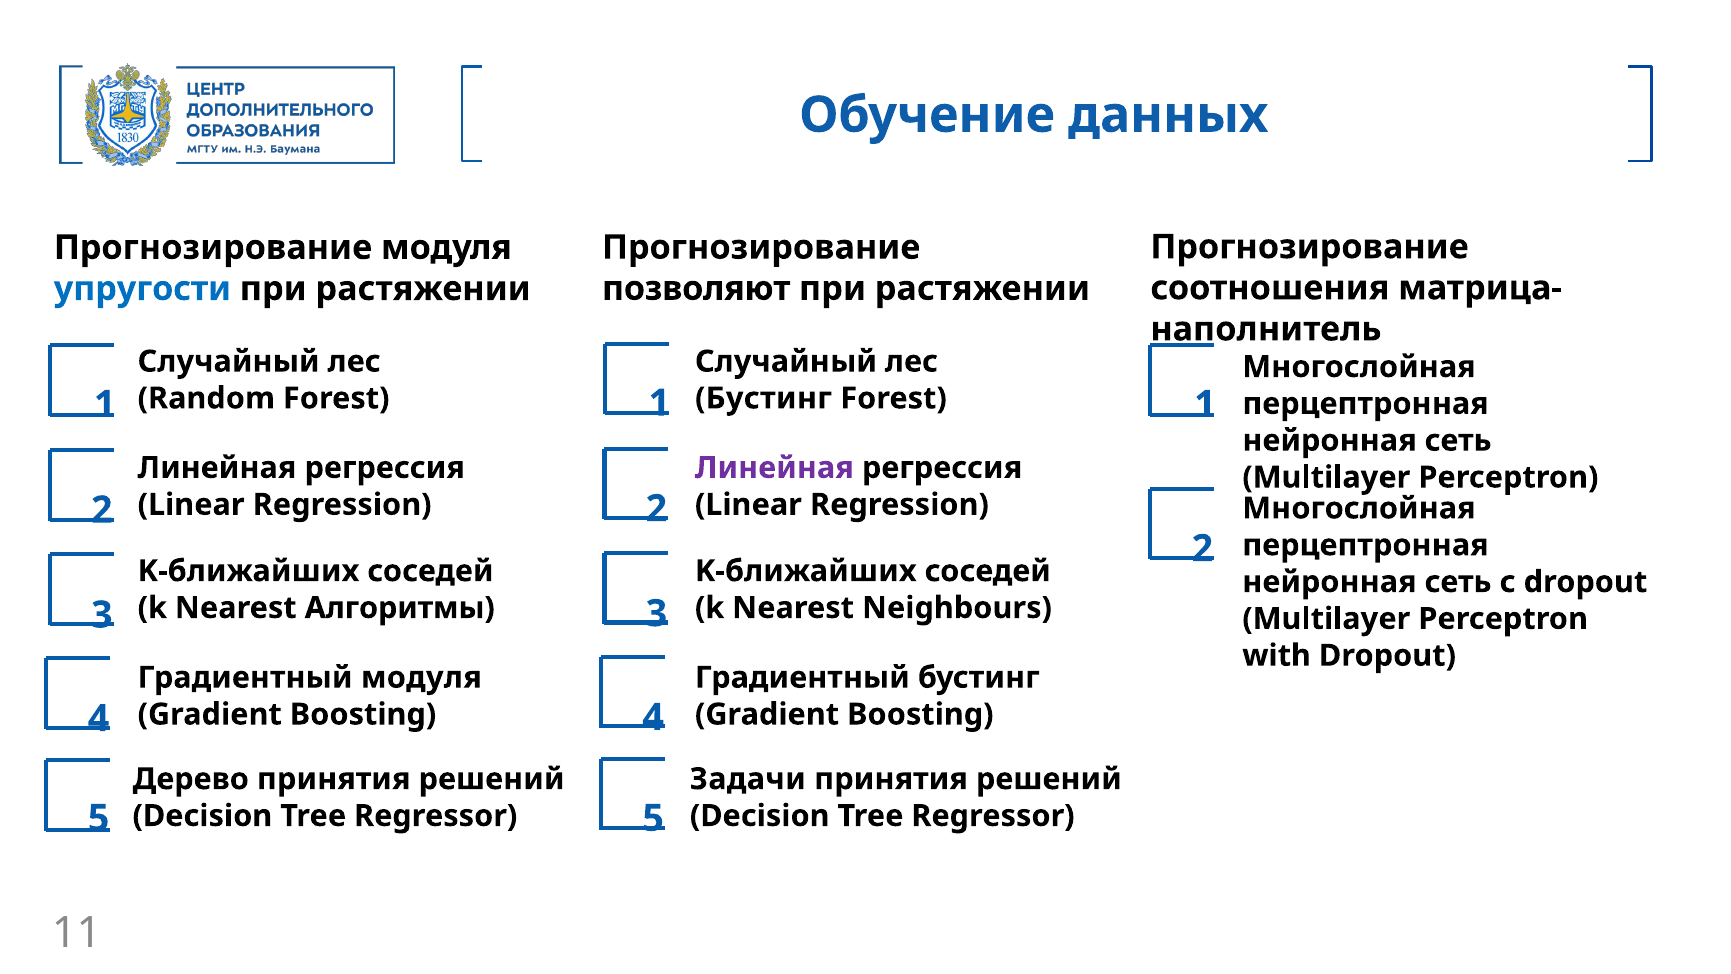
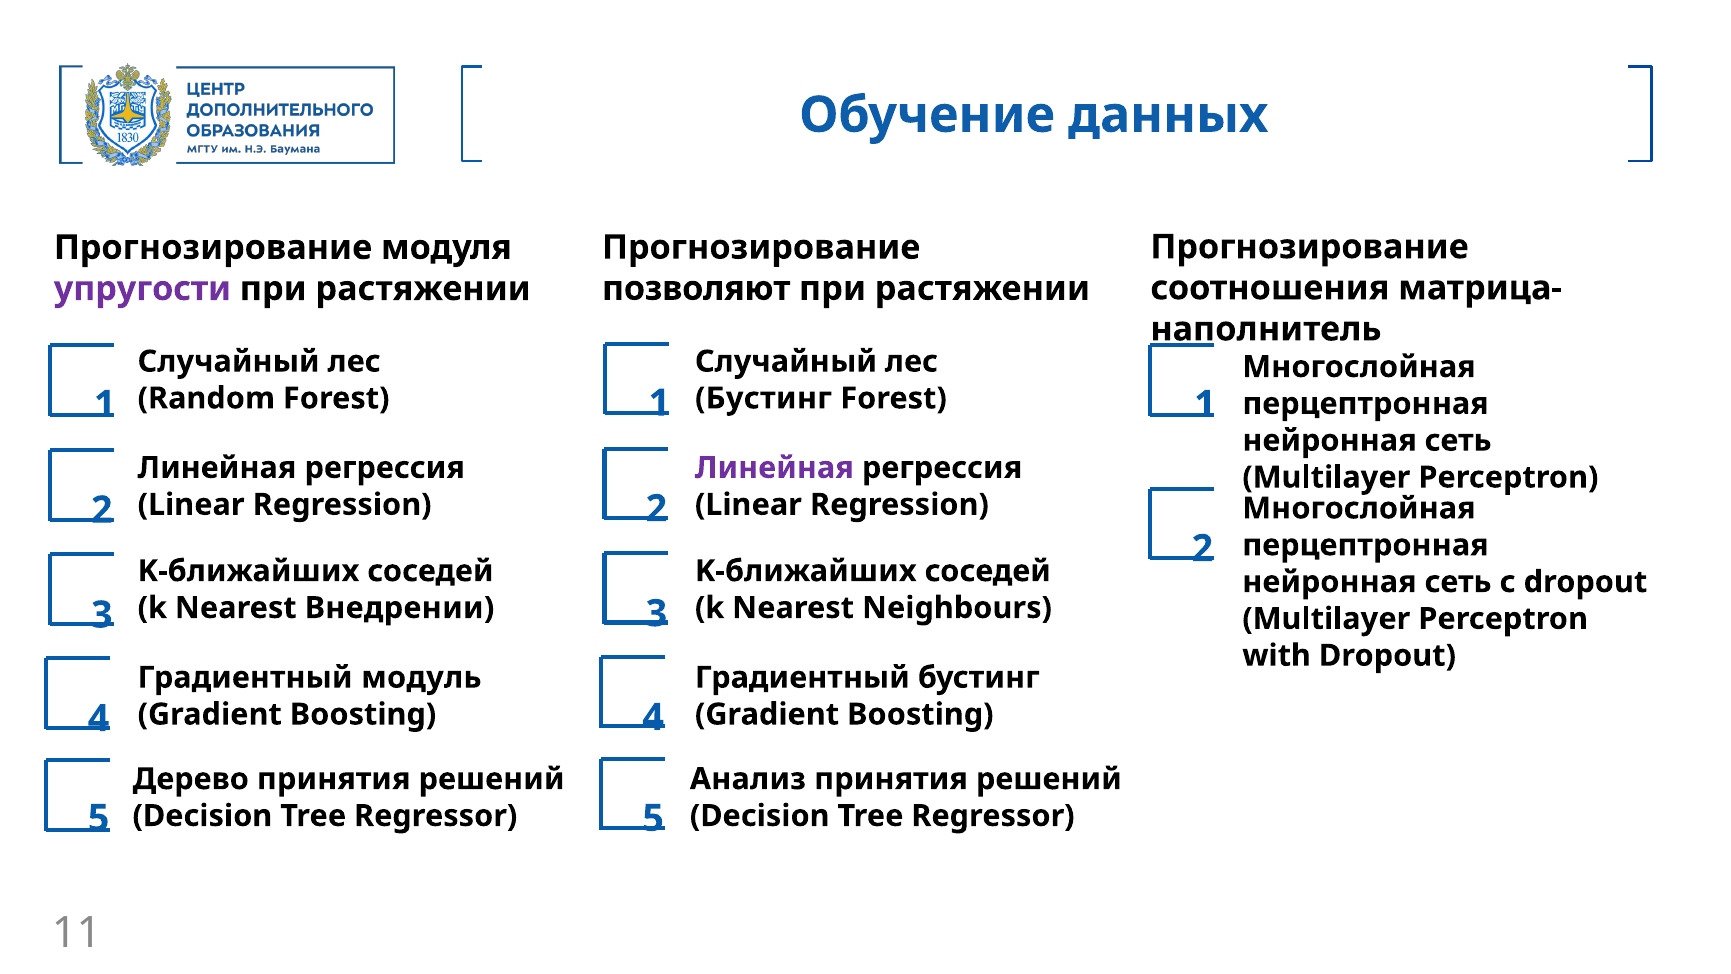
упругости colour: blue -> purple
Алгоритмы: Алгоритмы -> Внедрении
Градиентный модуля: модуля -> модуль
Задачи: Задачи -> Анализ
